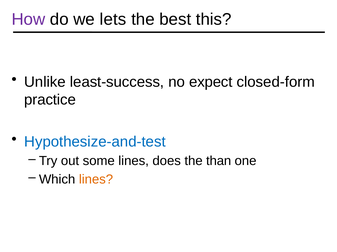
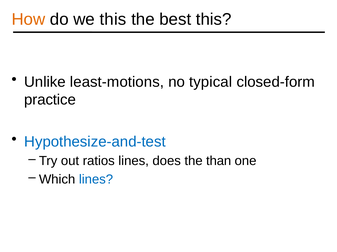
How colour: purple -> orange
we lets: lets -> this
least-success: least-success -> least-motions
expect: expect -> typical
some: some -> ratios
lines at (96, 180) colour: orange -> blue
